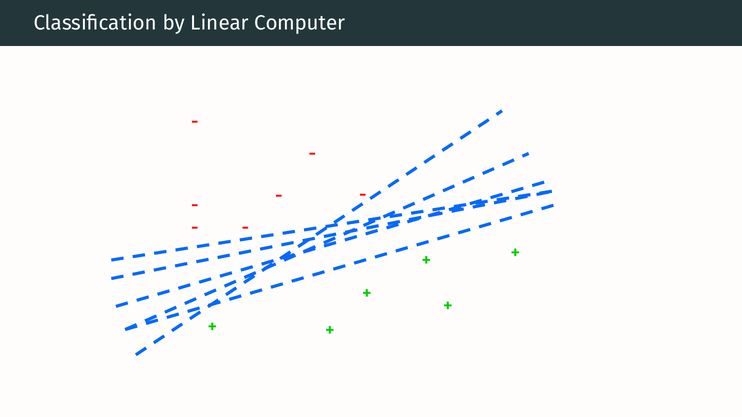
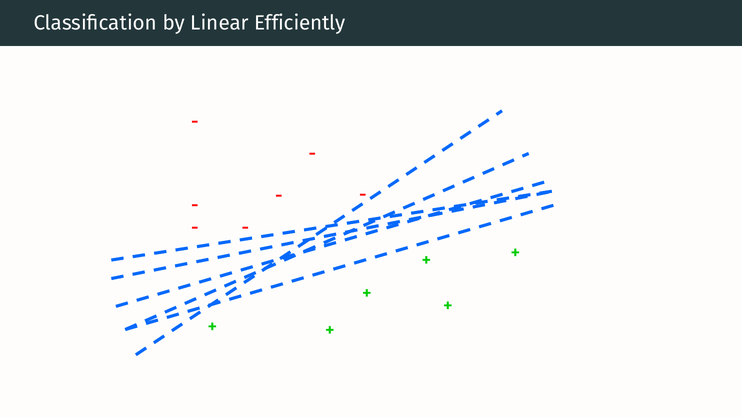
Computer: Computer -> Efficiently
